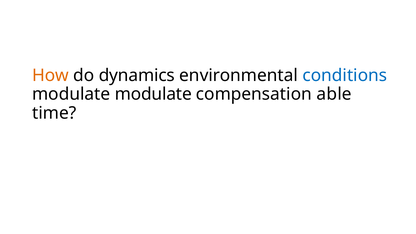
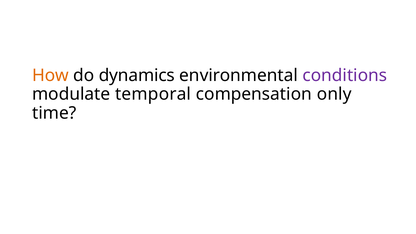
conditions colour: blue -> purple
modulate modulate: modulate -> temporal
able: able -> only
